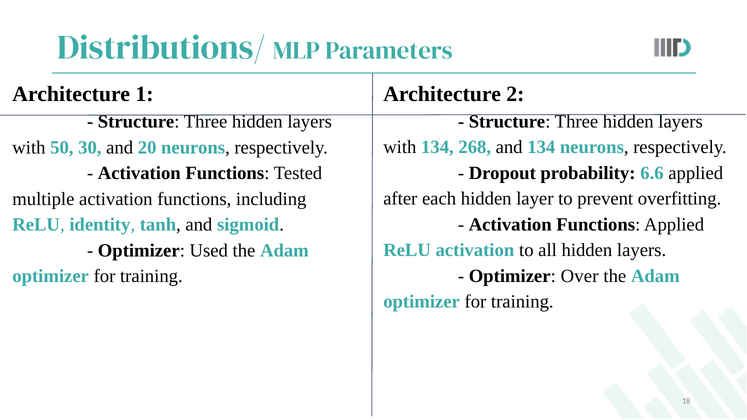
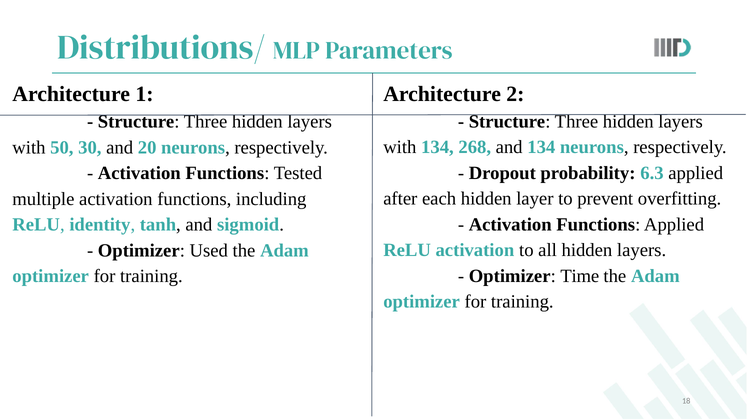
6.6: 6.6 -> 6.3
Over: Over -> Time
